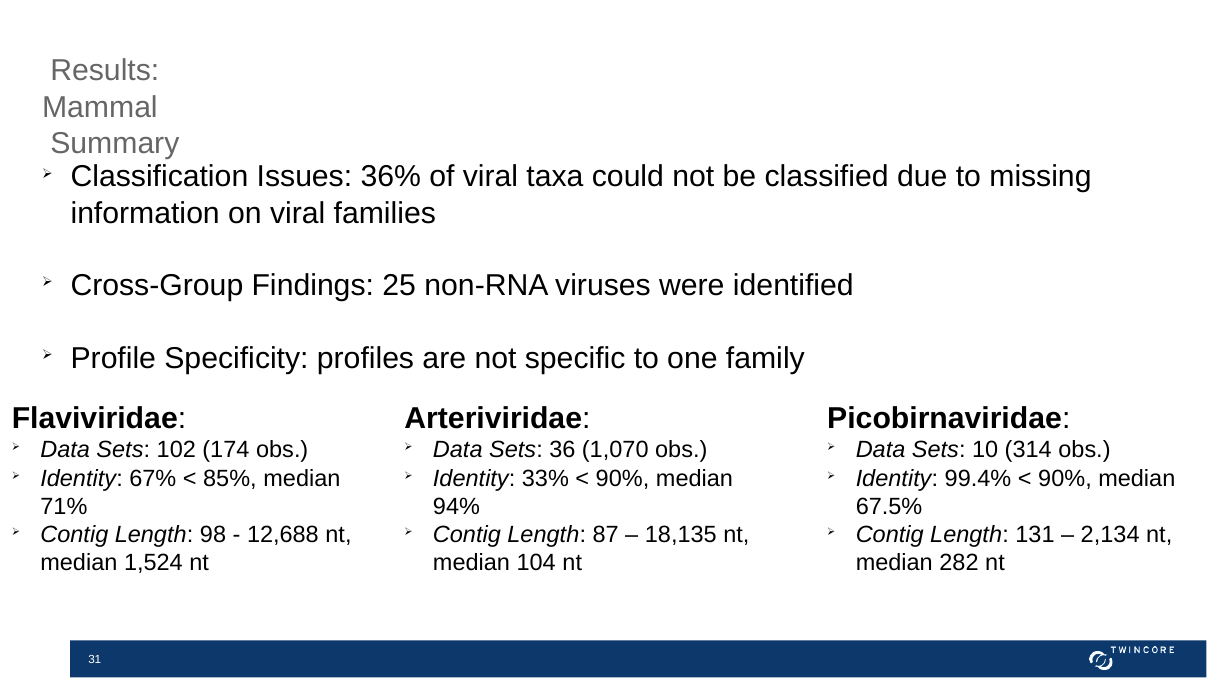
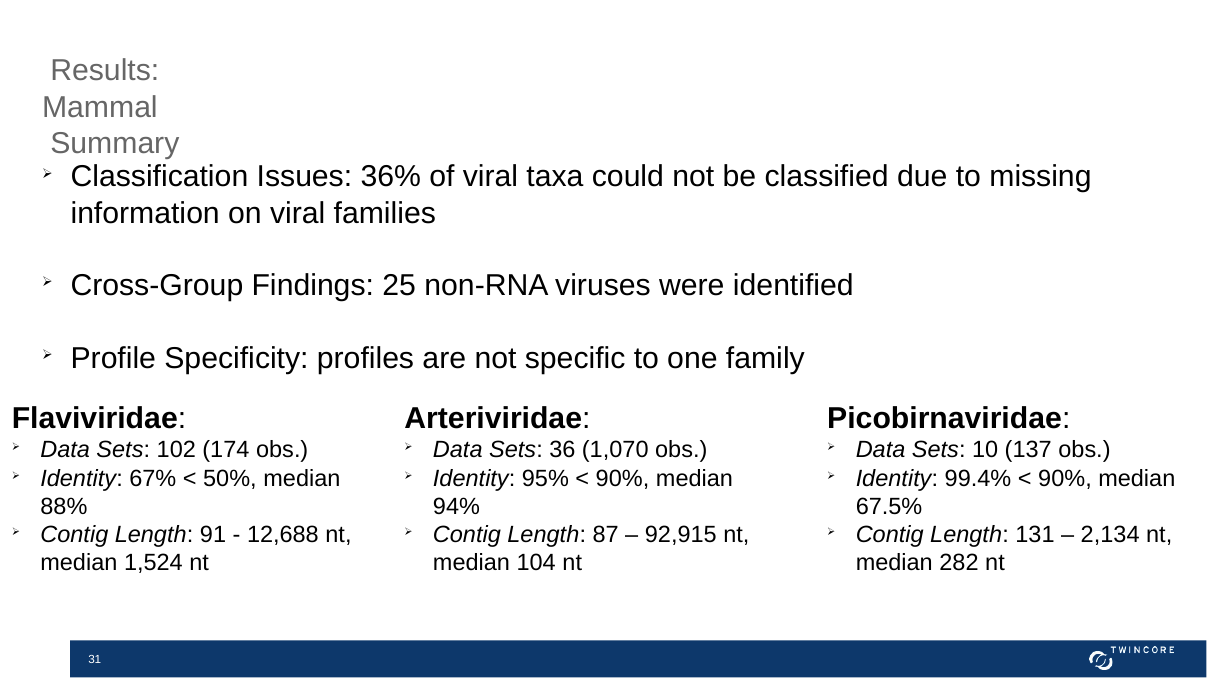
314: 314 -> 137
85%: 85% -> 50%
33%: 33% -> 95%
71%: 71% -> 88%
98: 98 -> 91
18,135: 18,135 -> 92,915
